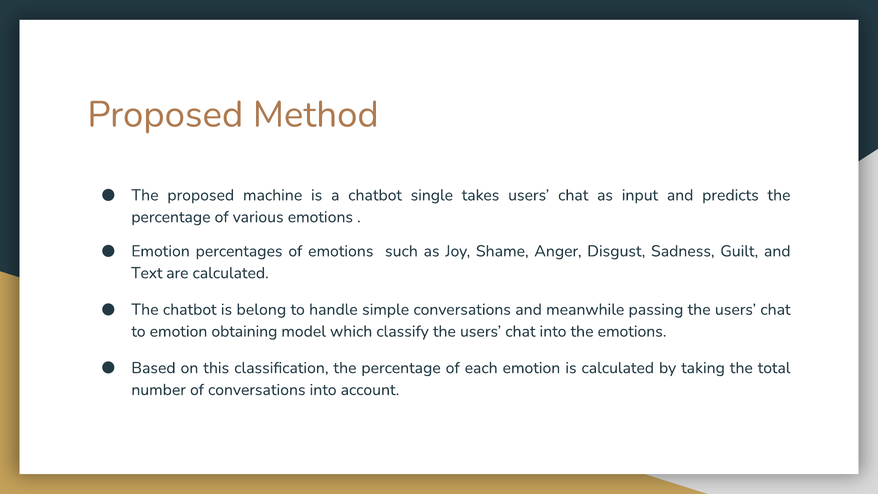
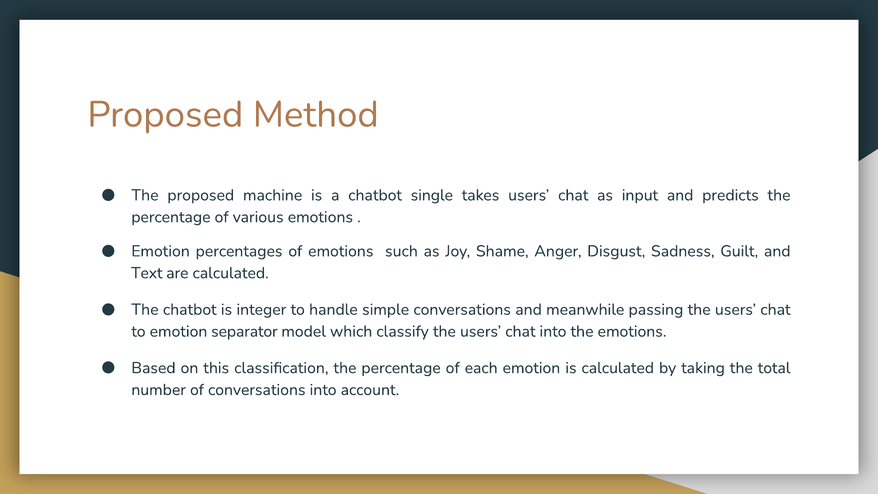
belong: belong -> integer
obtaining: obtaining -> separator
